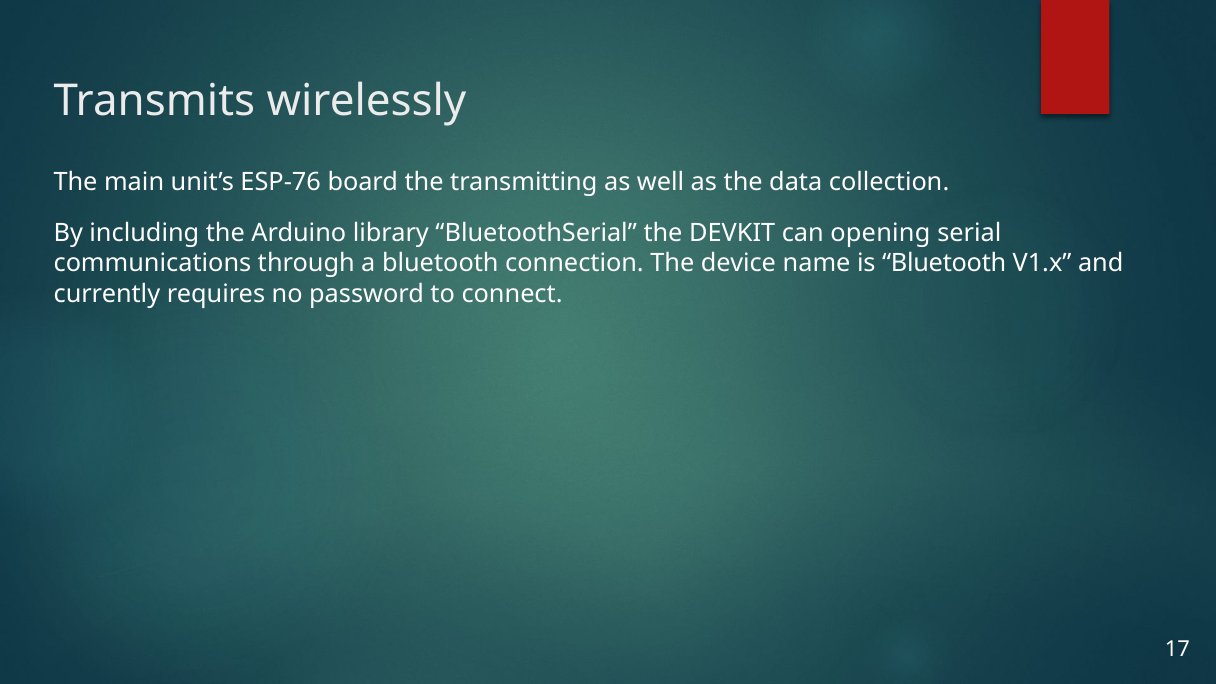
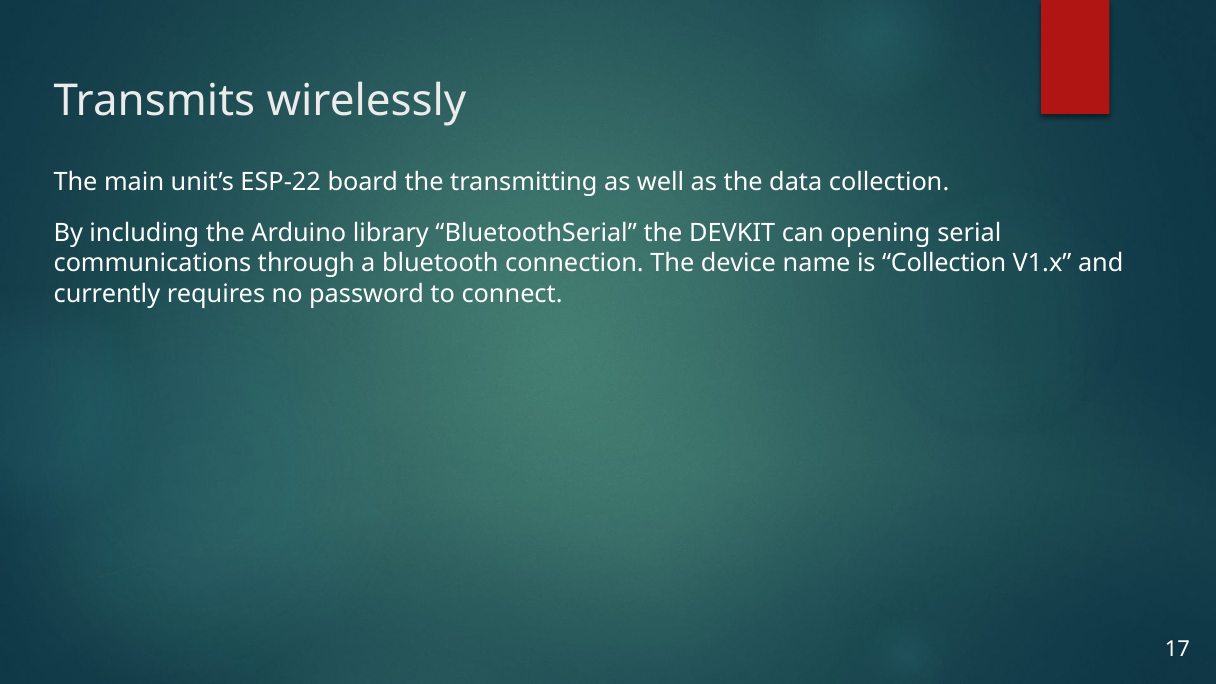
ESP-76: ESP-76 -> ESP-22
is Bluetooth: Bluetooth -> Collection
